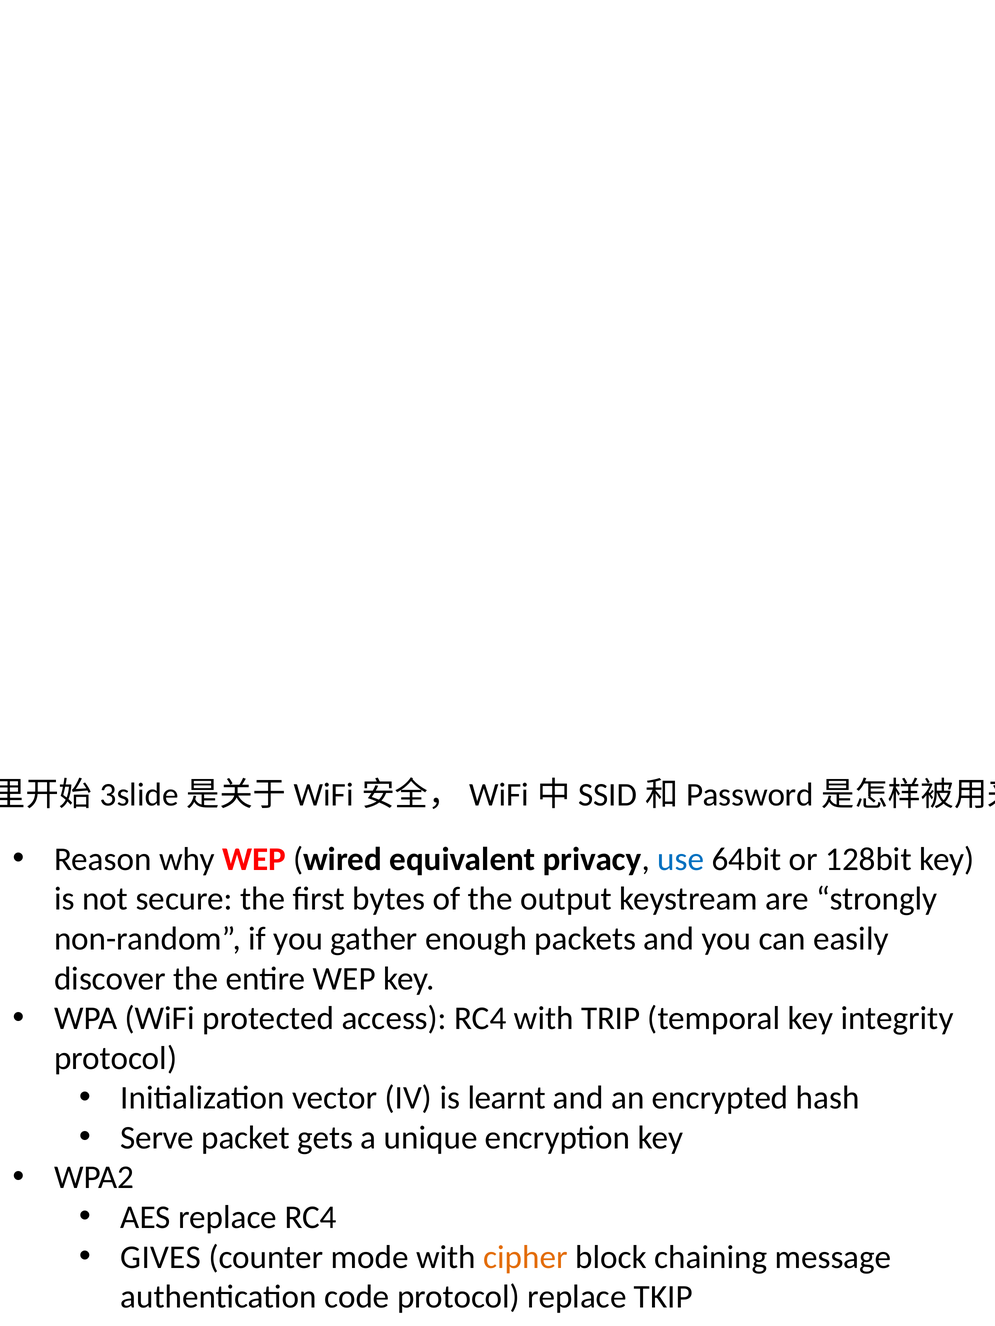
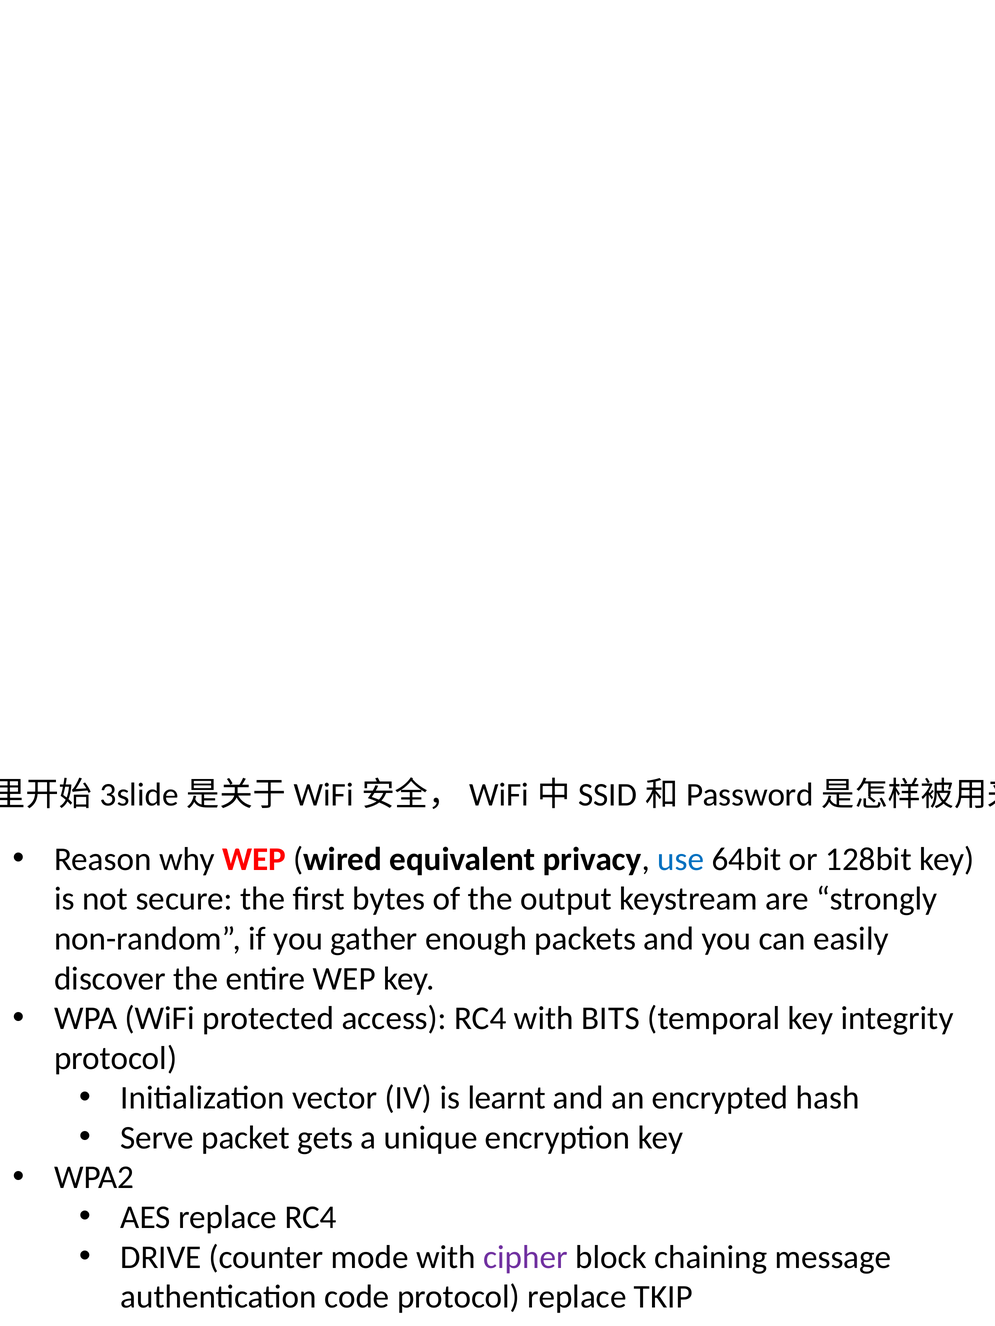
TRIP: TRIP -> BITS
GIVES: GIVES -> DRIVE
cipher colour: orange -> purple
